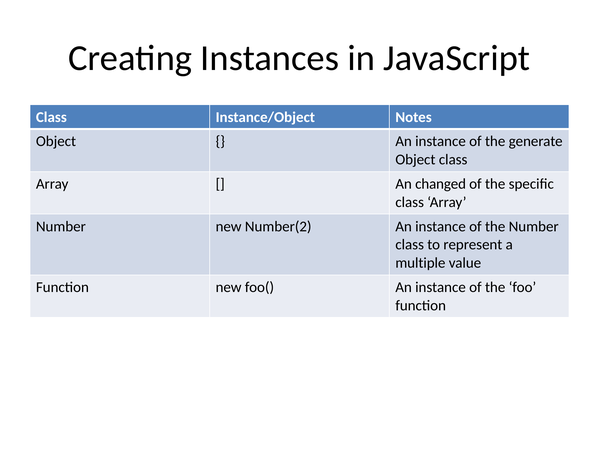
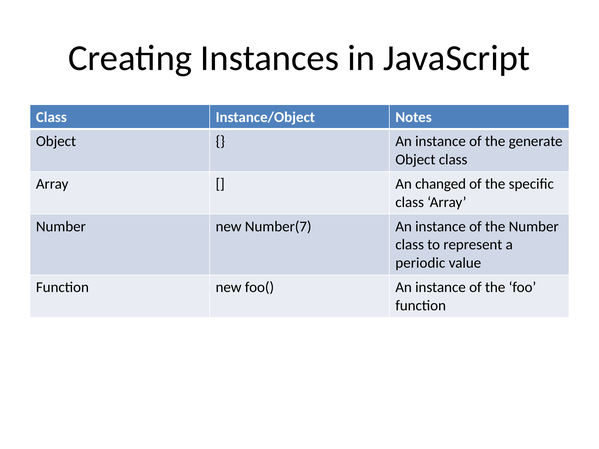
Number(2: Number(2 -> Number(7
multiple: multiple -> periodic
